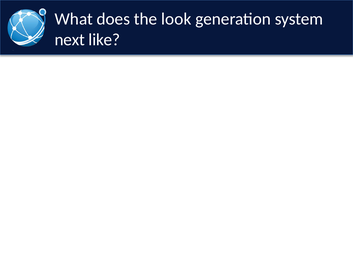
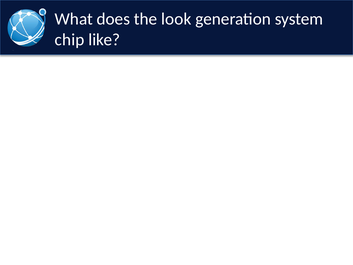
next: next -> chip
